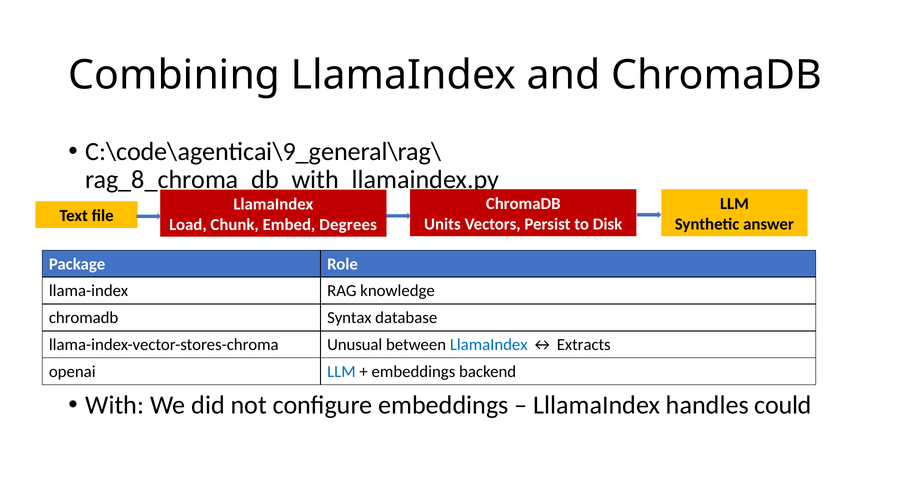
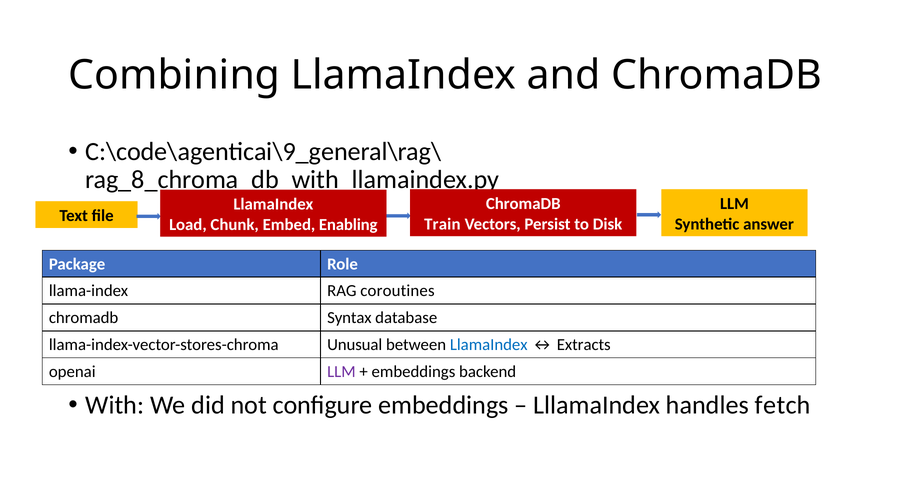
Units: Units -> Train
Degrees: Degrees -> Enabling
knowledge: knowledge -> coroutines
LLM at (341, 372) colour: blue -> purple
could: could -> fetch
